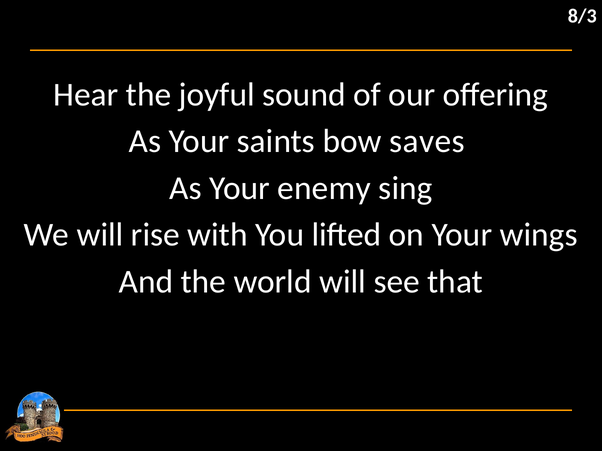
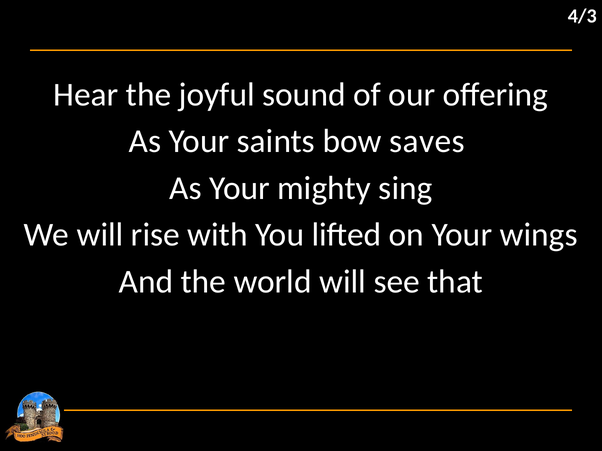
8/3: 8/3 -> 4/3
enemy: enemy -> mighty
